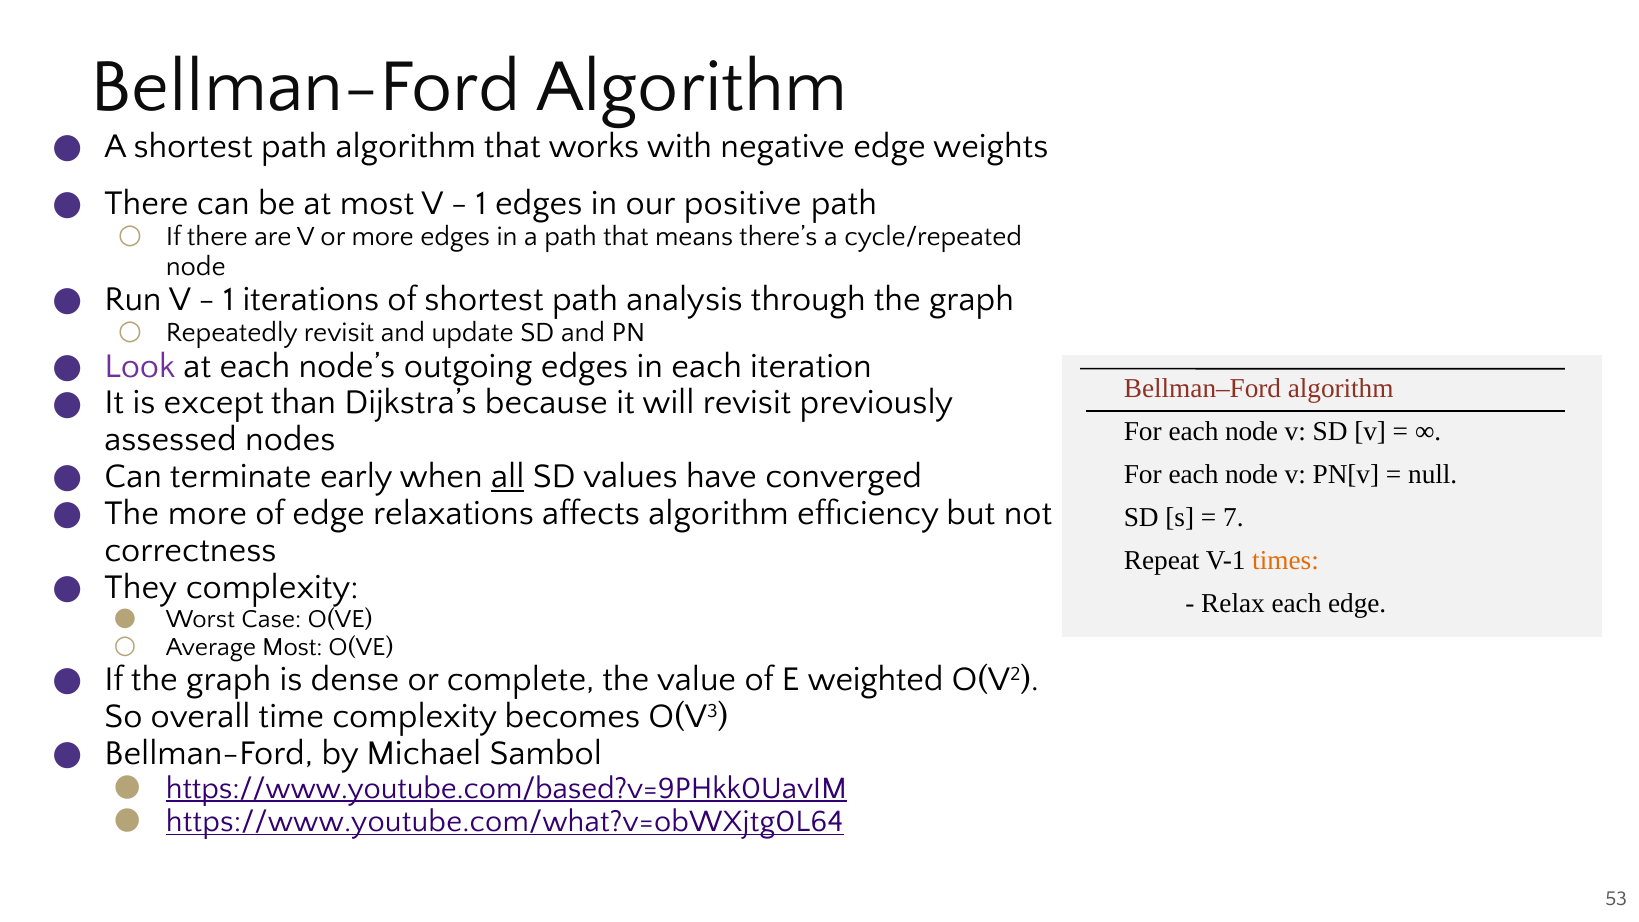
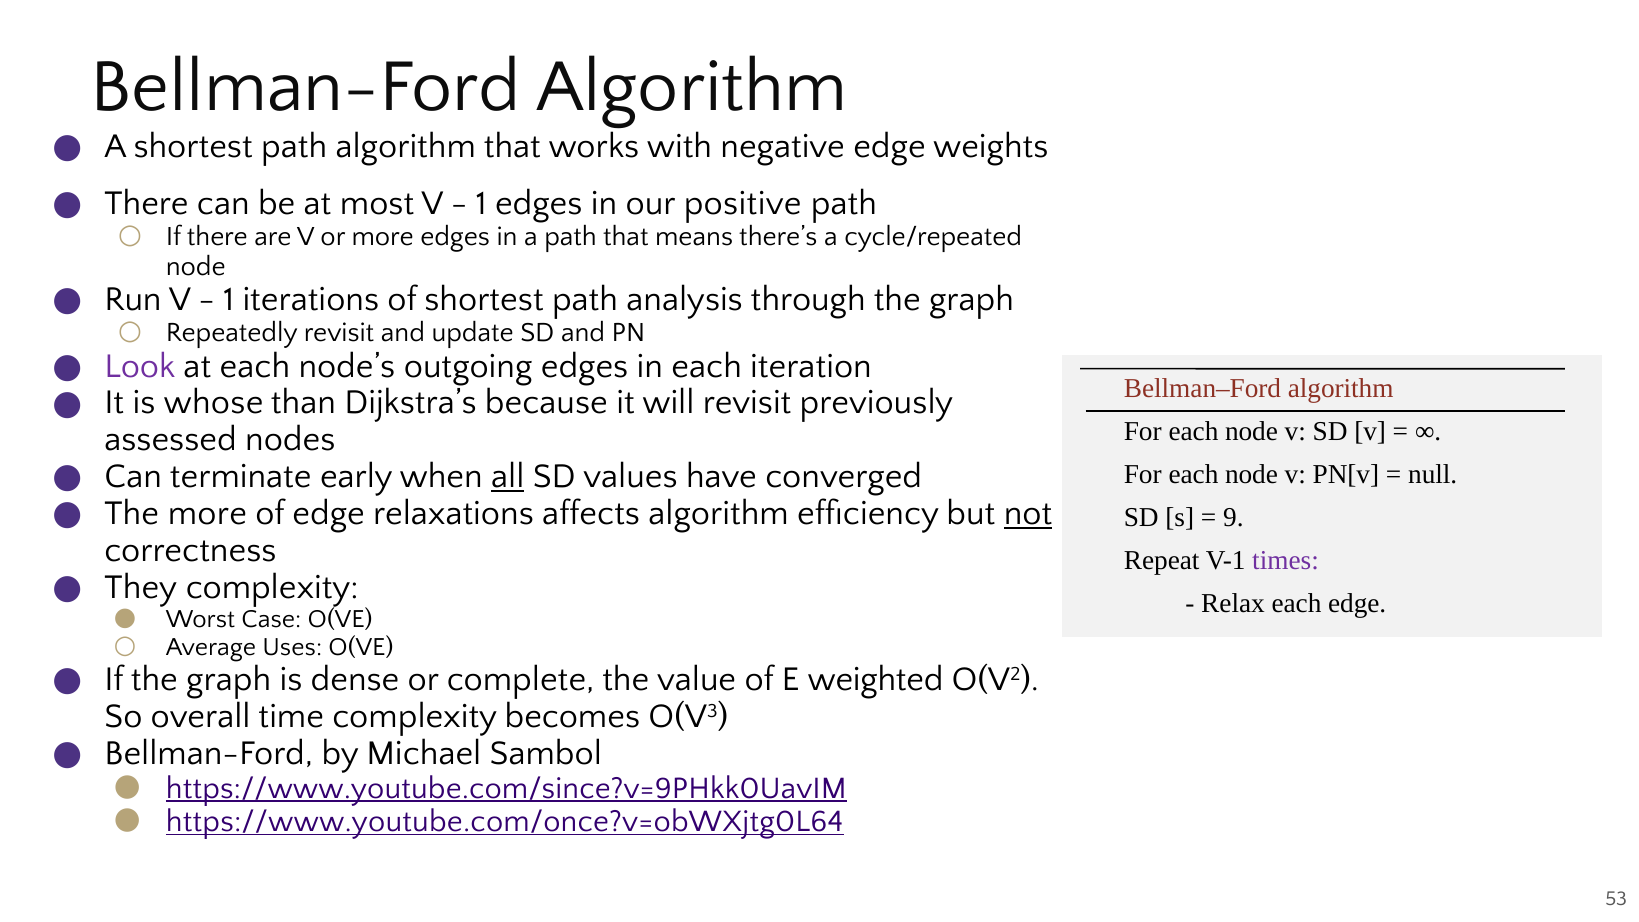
except: except -> whose
not underline: none -> present
7: 7 -> 9
times colour: orange -> purple
Average Most: Most -> Uses
https://www.youtube.com/based?v=9PHkk0UavIM: https://www.youtube.com/based?v=9PHkk0UavIM -> https://www.youtube.com/since?v=9PHkk0UavIM
https://www.youtube.com/what?v=obWXjtg0L64: https://www.youtube.com/what?v=obWXjtg0L64 -> https://www.youtube.com/once?v=obWXjtg0L64
